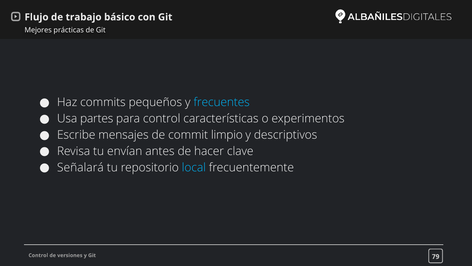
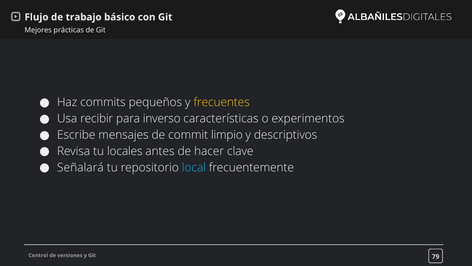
frecuentes colour: light blue -> yellow
partes: partes -> recibir
para control: control -> inverso
envían: envían -> locales
